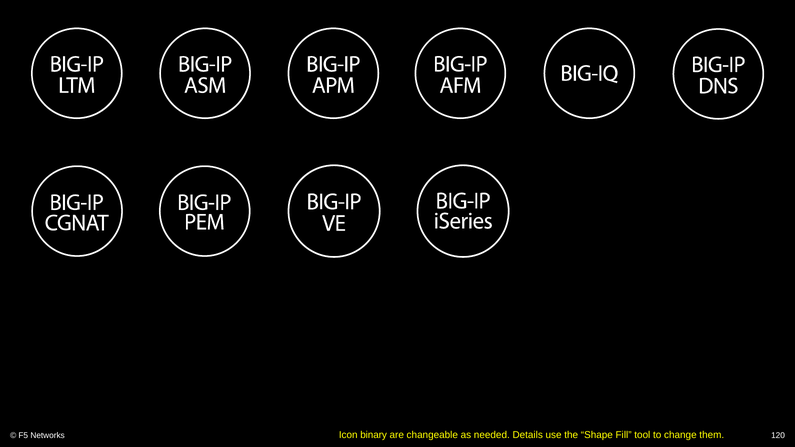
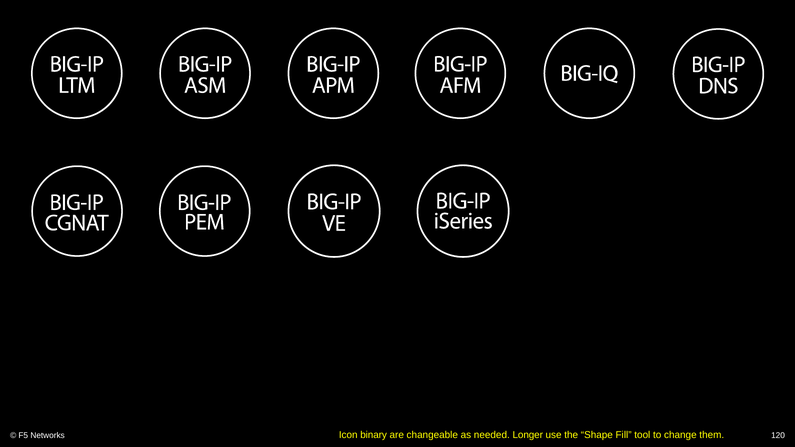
Details: Details -> Longer
